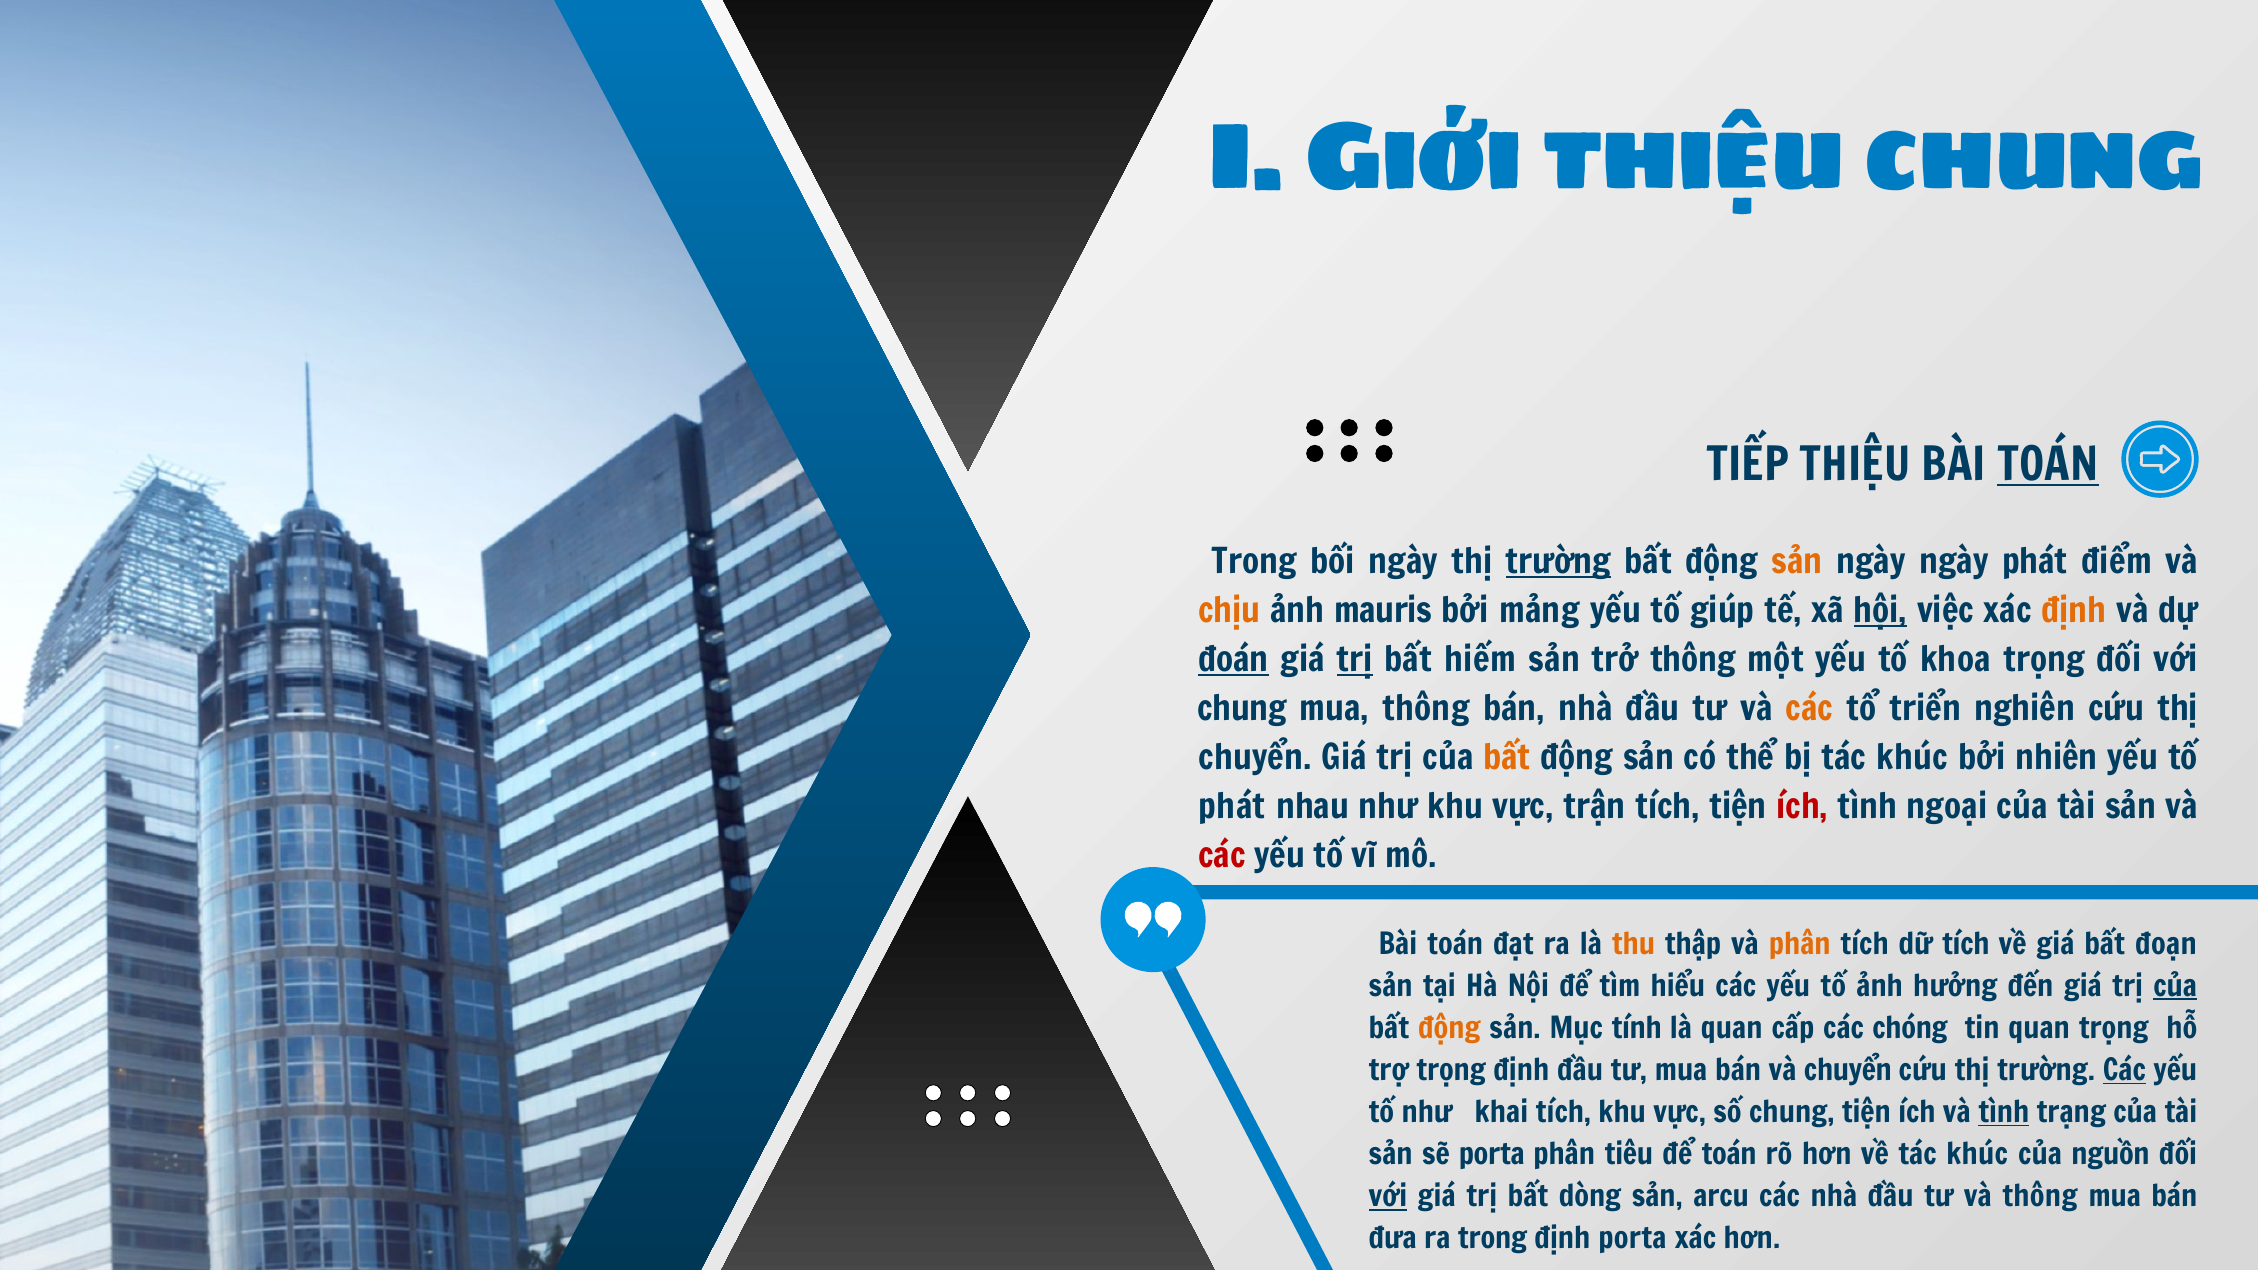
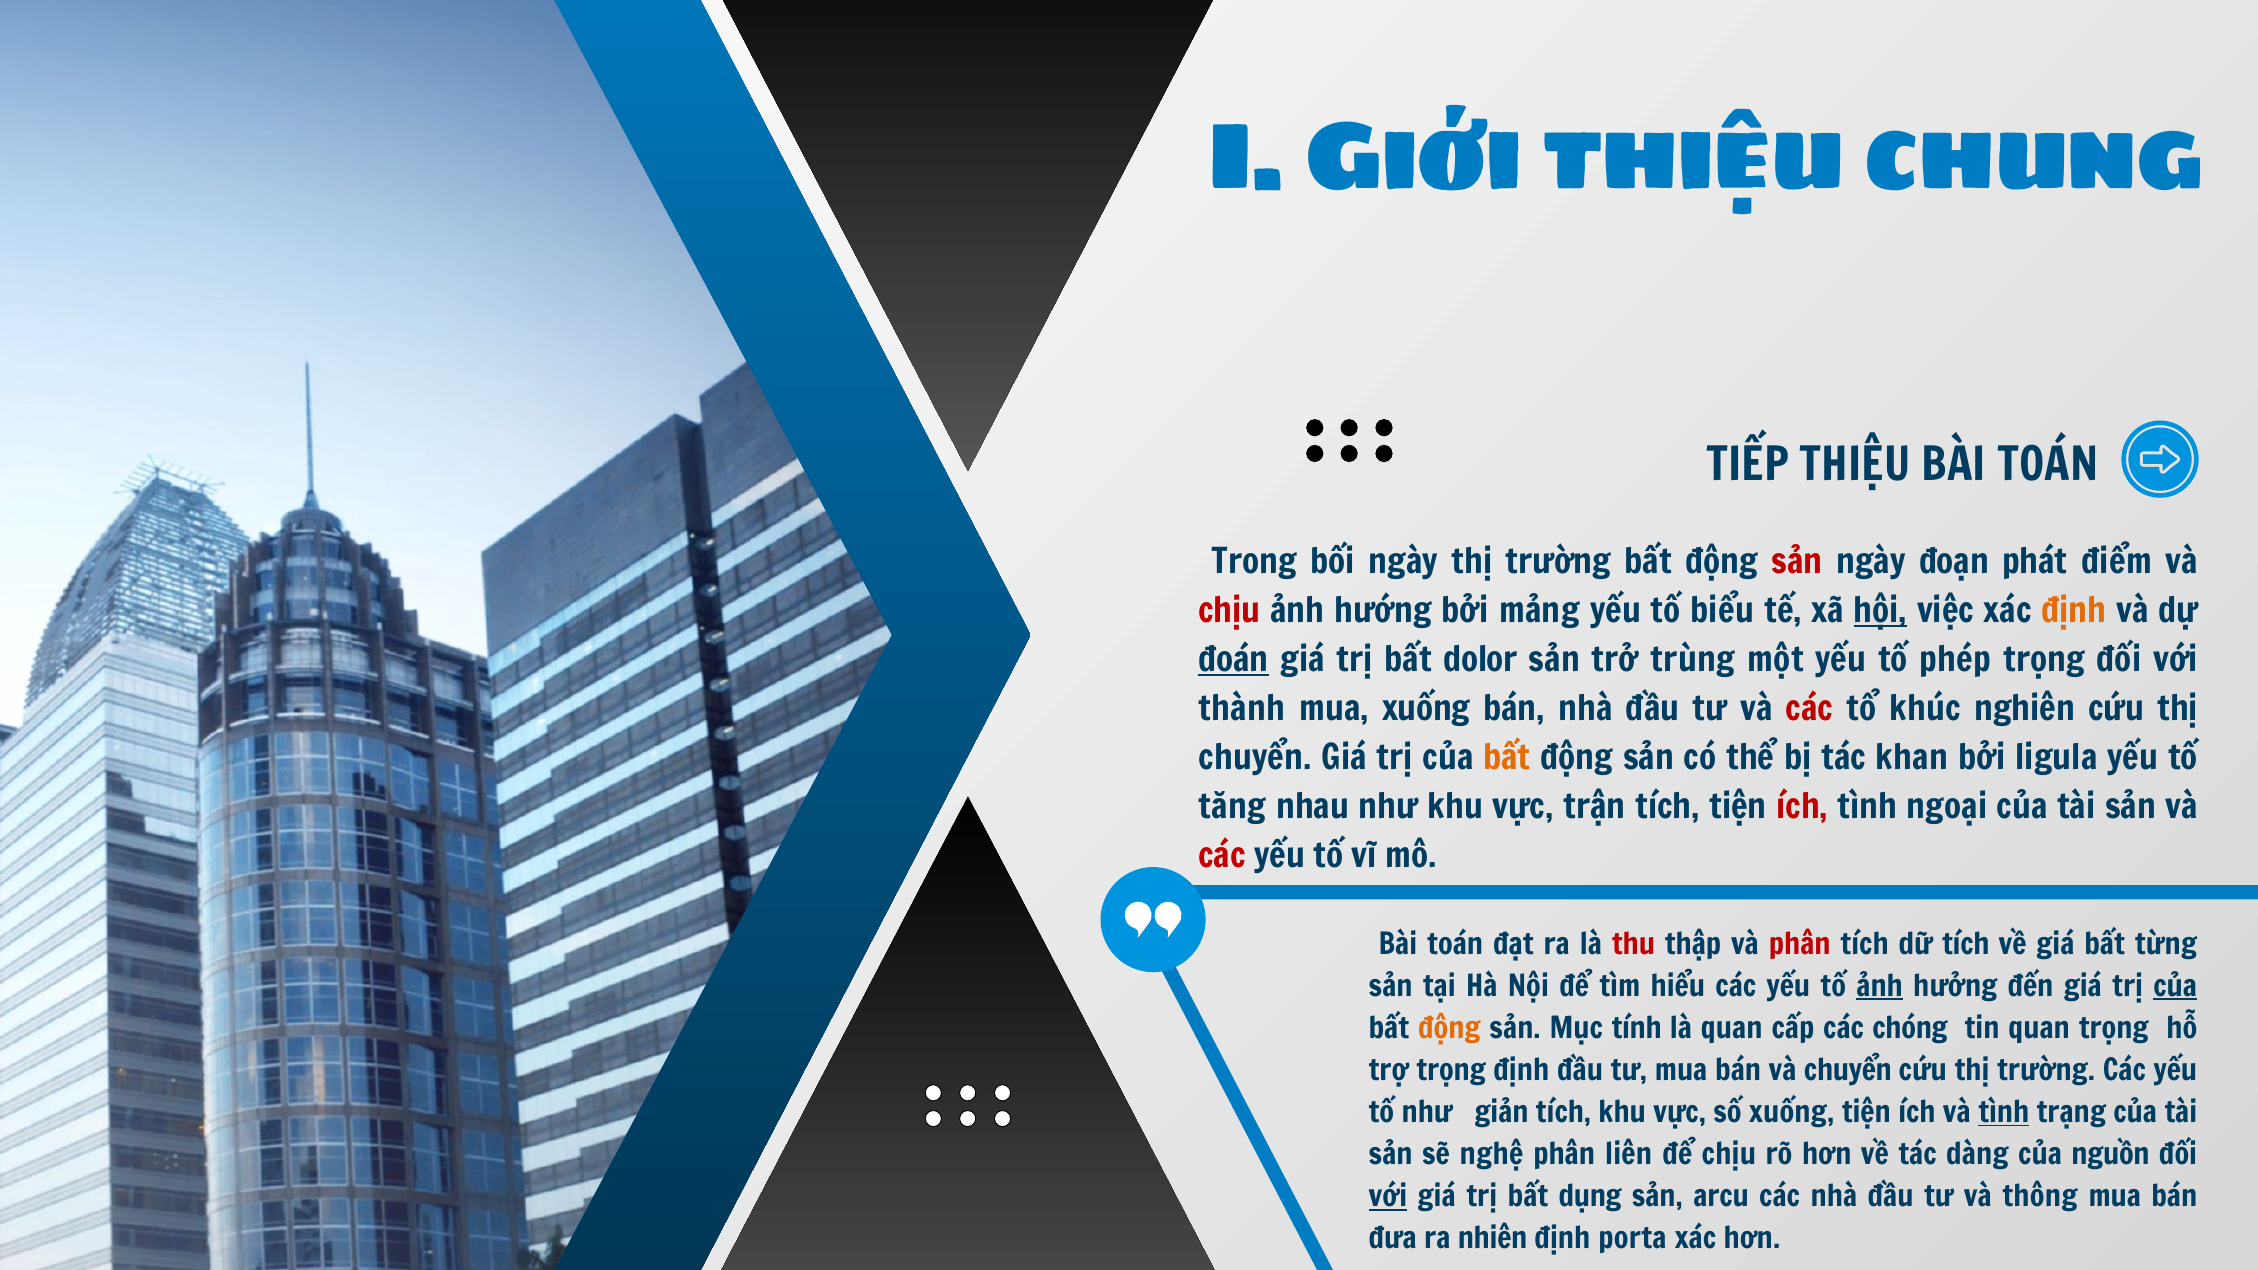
TOÁN at (2048, 465) underline: present -> none
trường at (1559, 562) underline: present -> none
sản at (1797, 562) colour: orange -> red
ngày ngày: ngày -> đoạn
chịu at (1229, 611) colour: orange -> red
mauris: mauris -> hướng
giúp: giúp -> biểu
trị at (1355, 660) underline: present -> none
hiếm: hiếm -> dolor
trở thông: thông -> trùng
khoa: khoa -> phép
chung at (1242, 709): chung -> thành
mua thông: thông -> xuống
các at (1810, 709) colour: orange -> red
triển: triển -> khúc
bị tác khúc: khúc -> khan
nhiên: nhiên -> ligula
phát at (1232, 807): phát -> tăng
thu colour: orange -> red
phân at (1800, 944) colour: orange -> red
đoạn: đoạn -> từng
ảnh at (1880, 986) underline: none -> present
Các at (2124, 1071) underline: present -> none
khai: khai -> giản
số chung: chung -> xuống
sẽ porta: porta -> nghệ
tiêu: tiêu -> liên
để toán: toán -> chịu
về tác khúc: khúc -> dàng
dòng: dòng -> dụng
ra trong: trong -> nhiên
